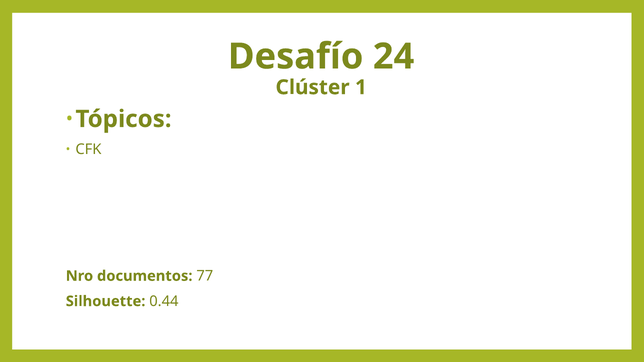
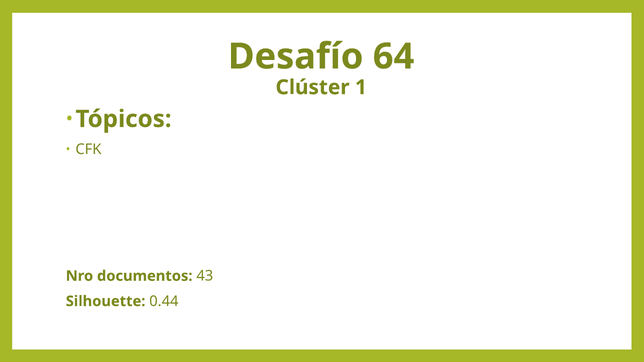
24: 24 -> 64
77: 77 -> 43
